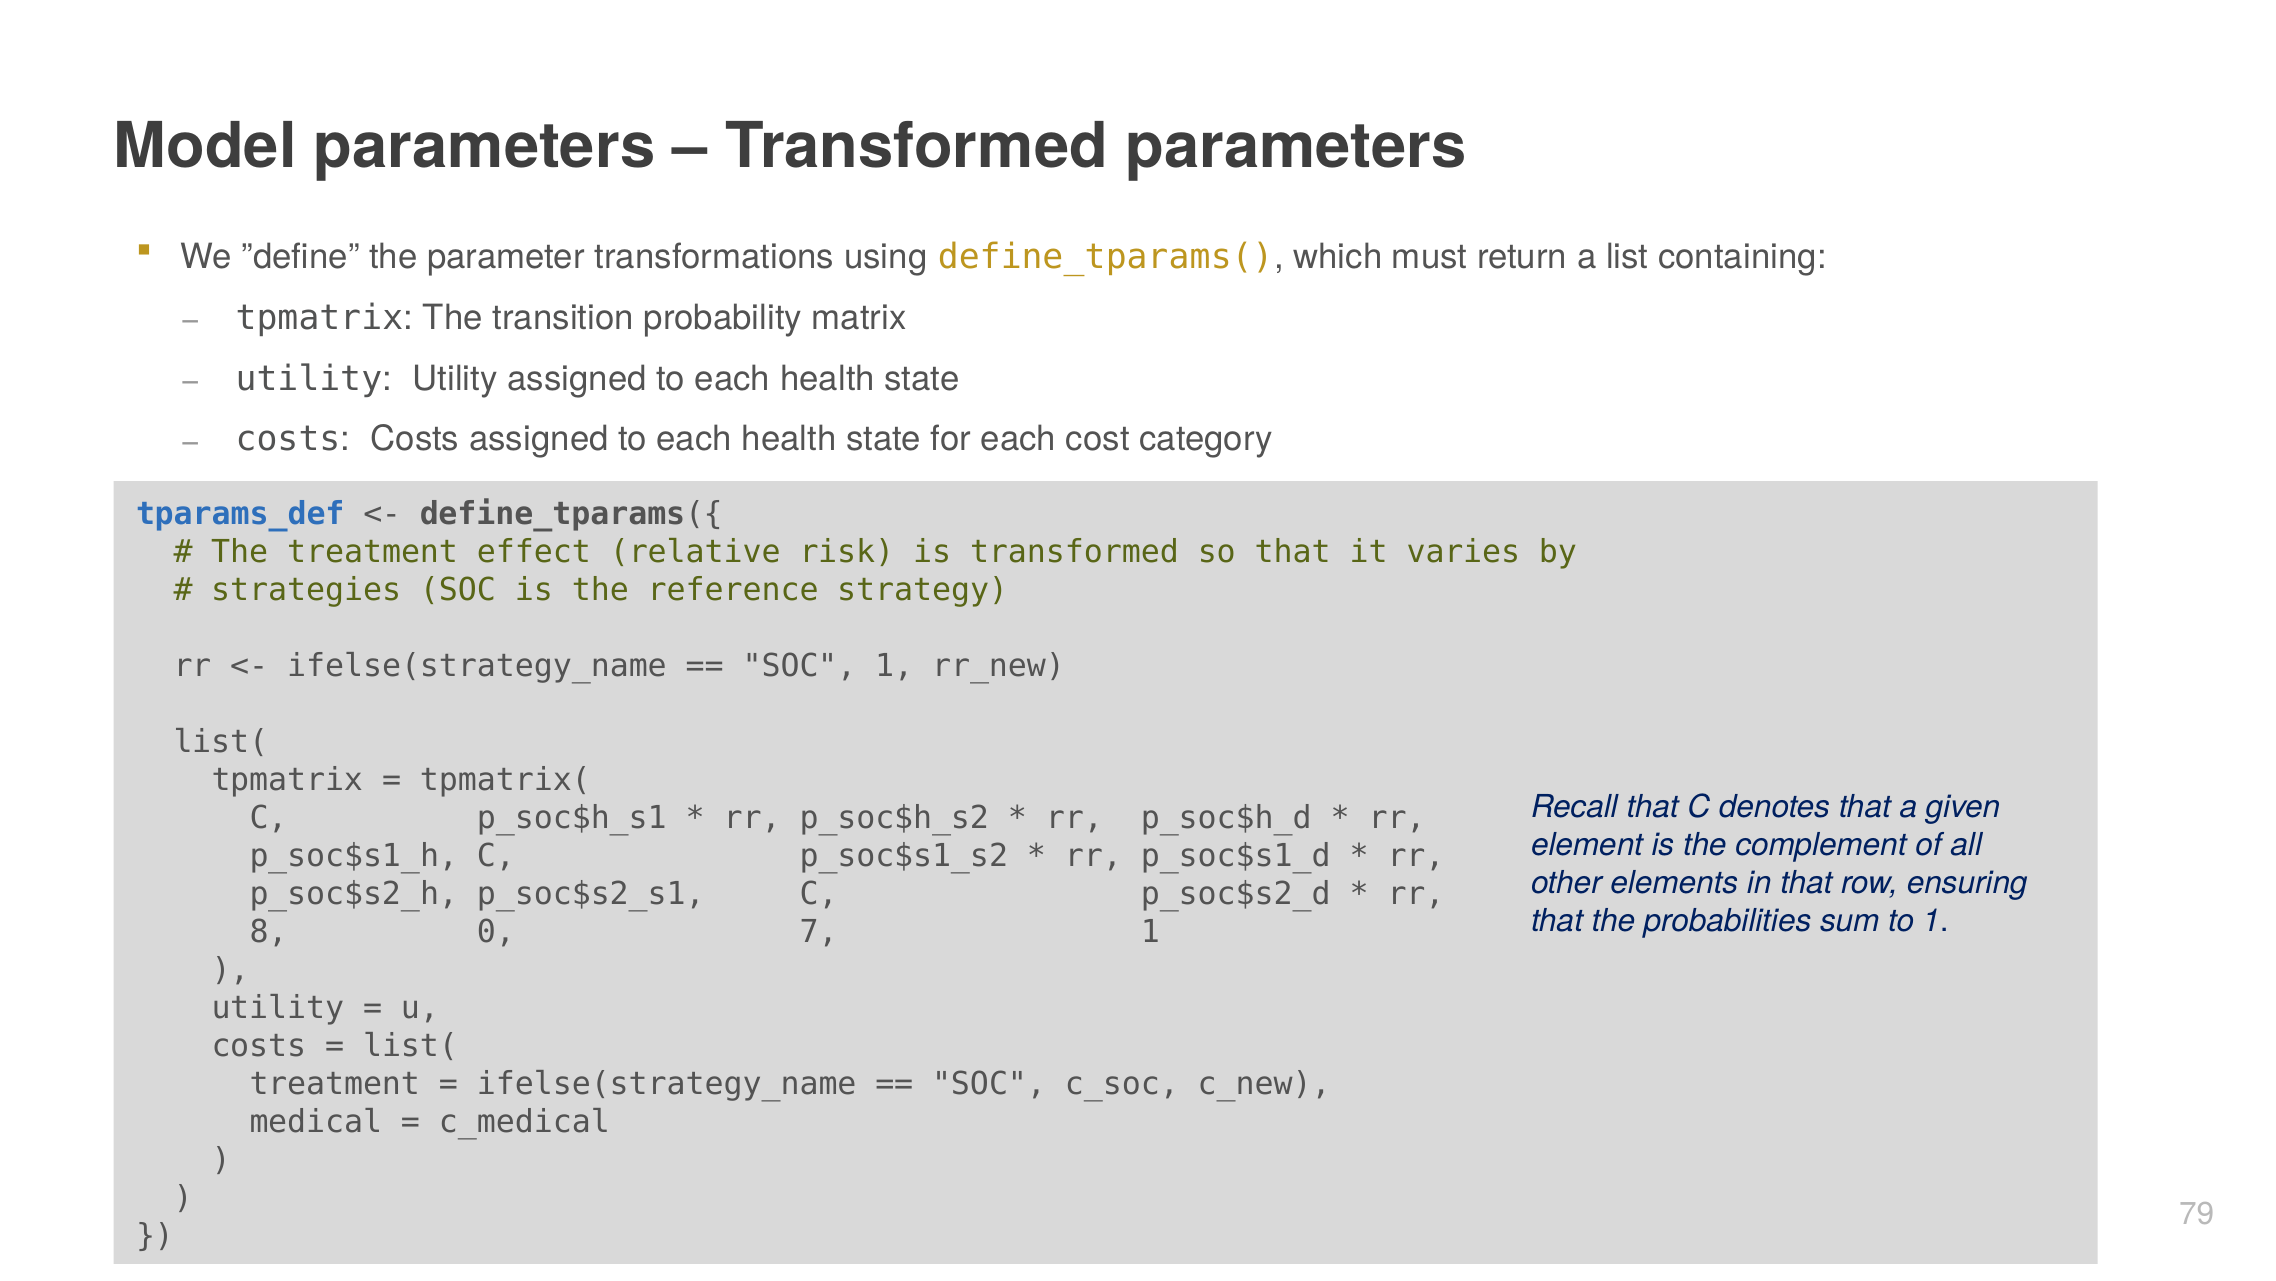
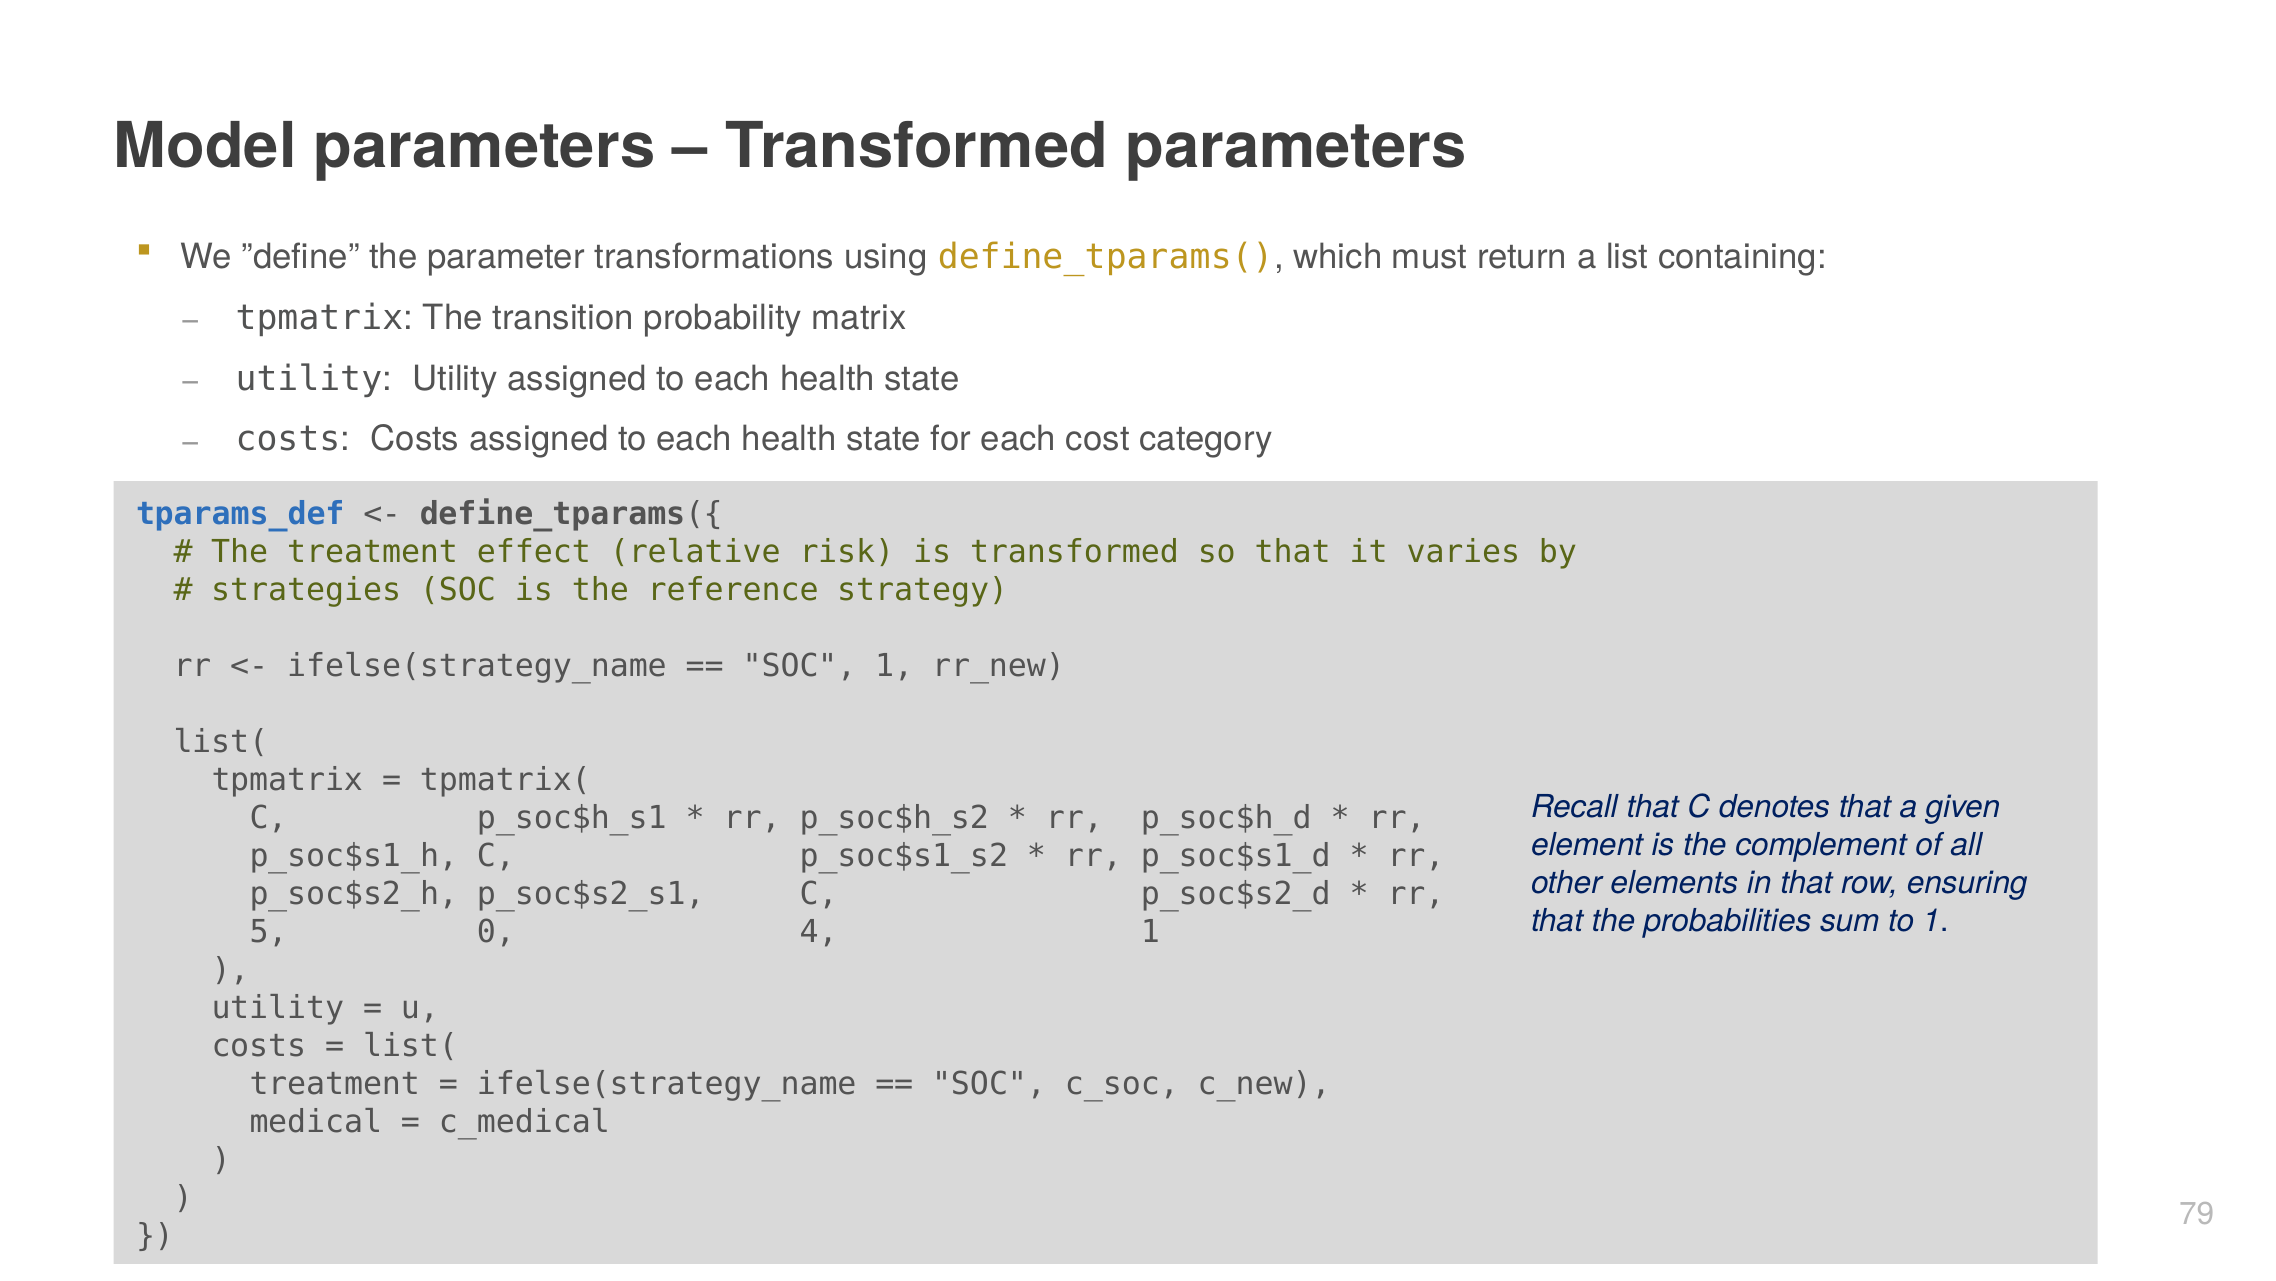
8: 8 -> 5
7: 7 -> 4
